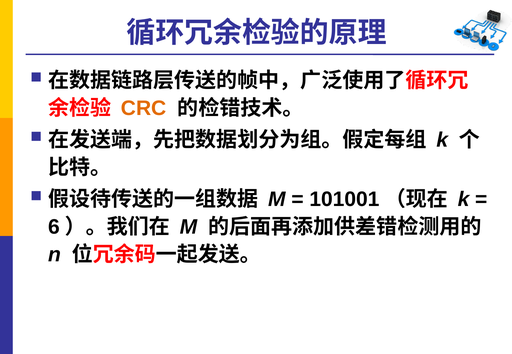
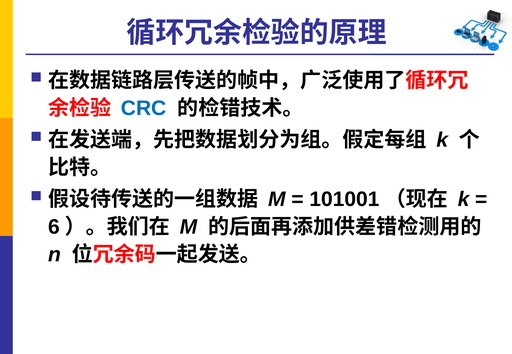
CRC colour: orange -> blue
